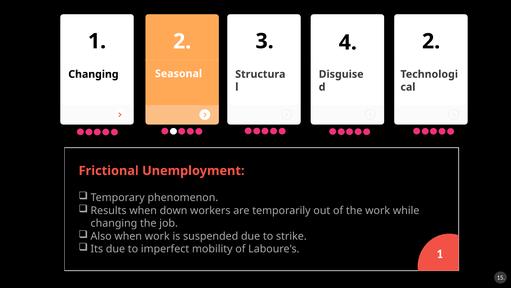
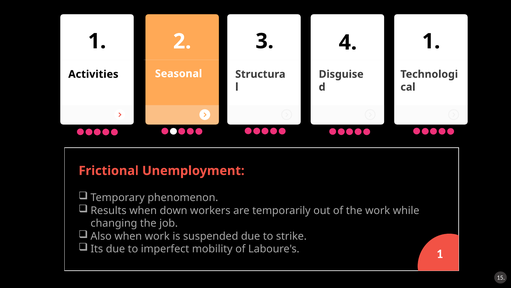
1 2: 2 -> 1
Changing at (93, 74): Changing -> Activities
